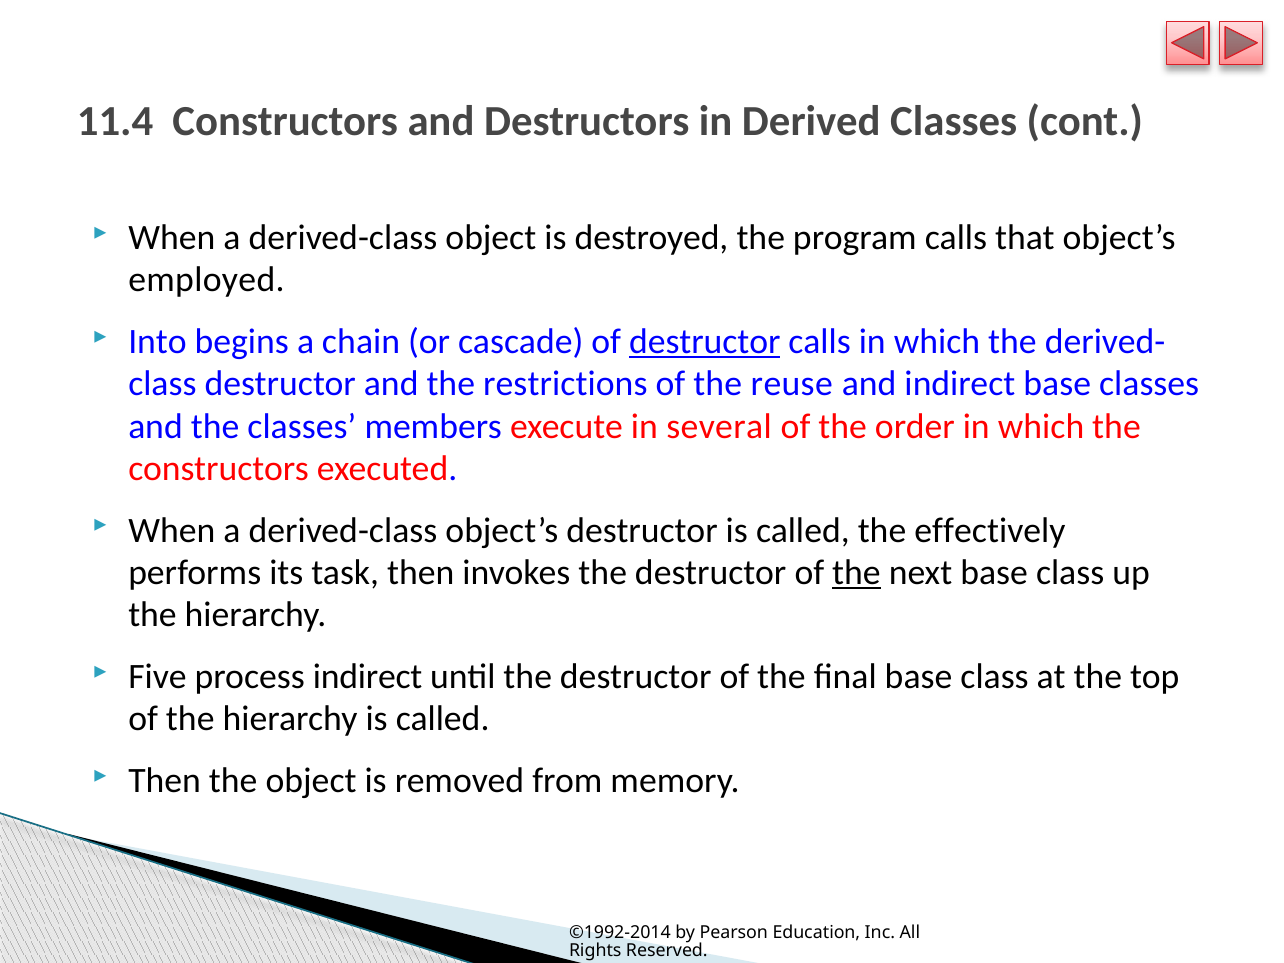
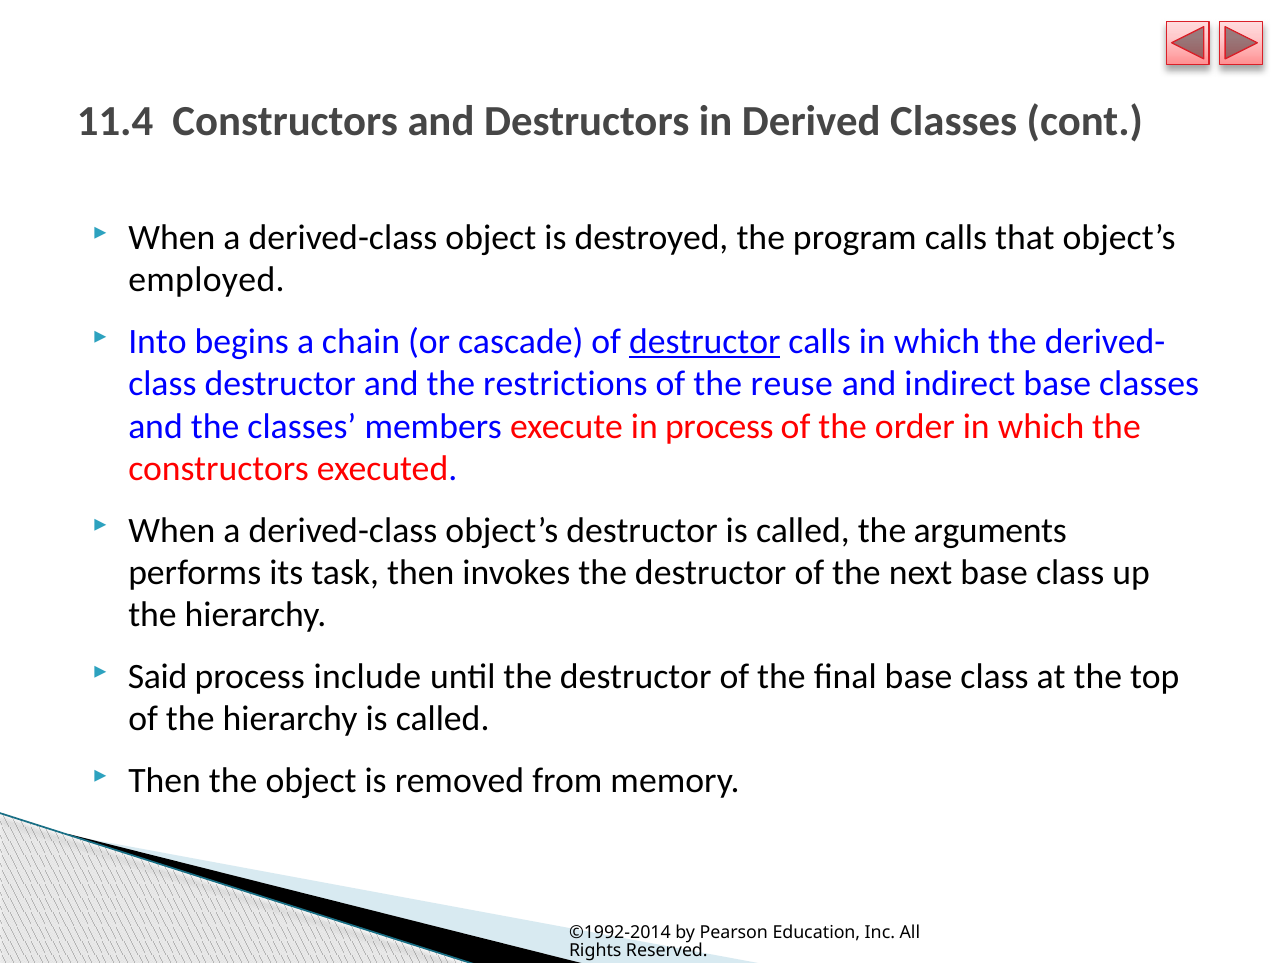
in several: several -> process
effectively: effectively -> arguments
the at (856, 573) underline: present -> none
Five: Five -> Said
process indirect: indirect -> include
